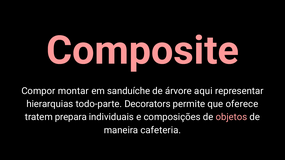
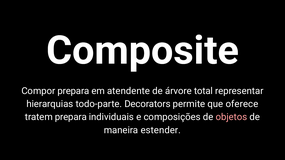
Composite colour: pink -> white
Compor montar: montar -> prepara
sanduíche: sanduíche -> atendente
aqui: aqui -> total
cafeteria: cafeteria -> estender
